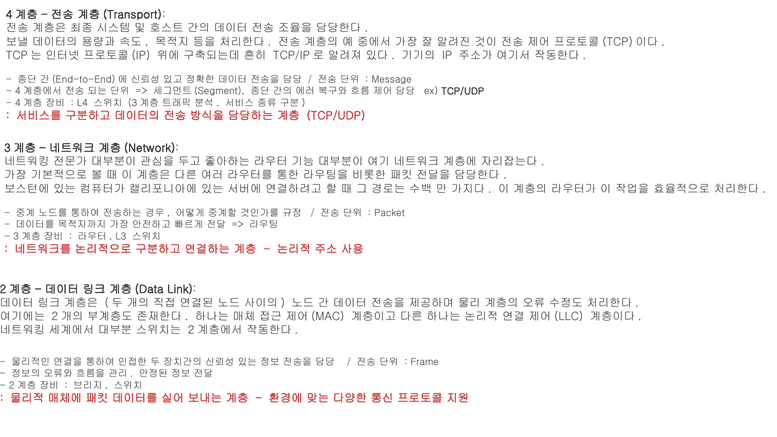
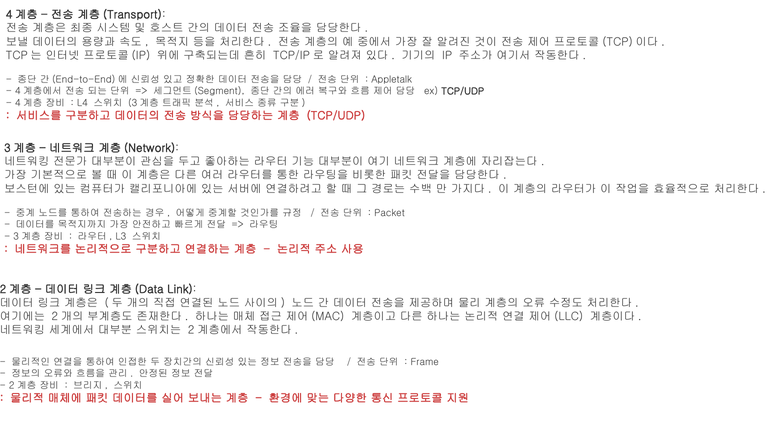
Message: Message -> Appletalk
